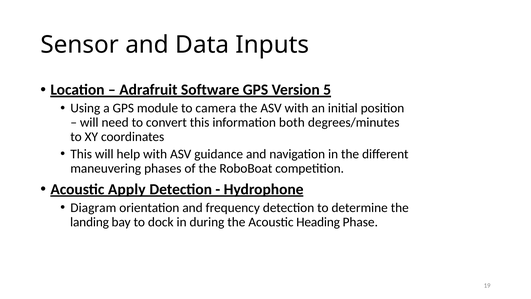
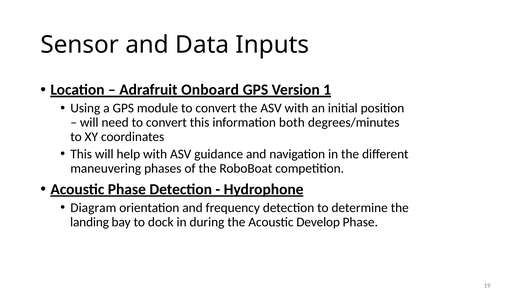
Software: Software -> Onboard
5: 5 -> 1
module to camera: camera -> convert
Acoustic Apply: Apply -> Phase
Heading: Heading -> Develop
